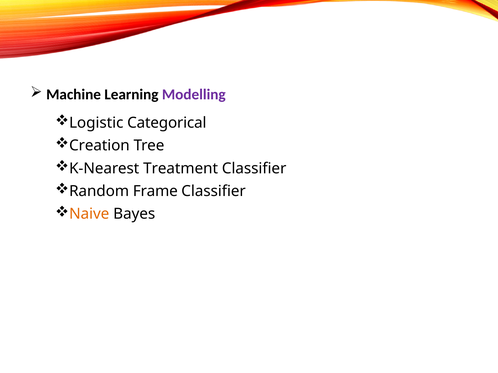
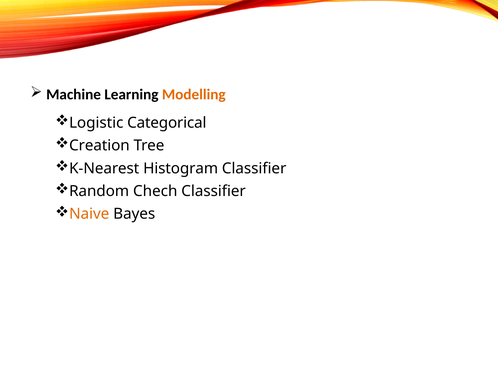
Modelling colour: purple -> orange
Treatment: Treatment -> Histogram
Frame: Frame -> Chech
